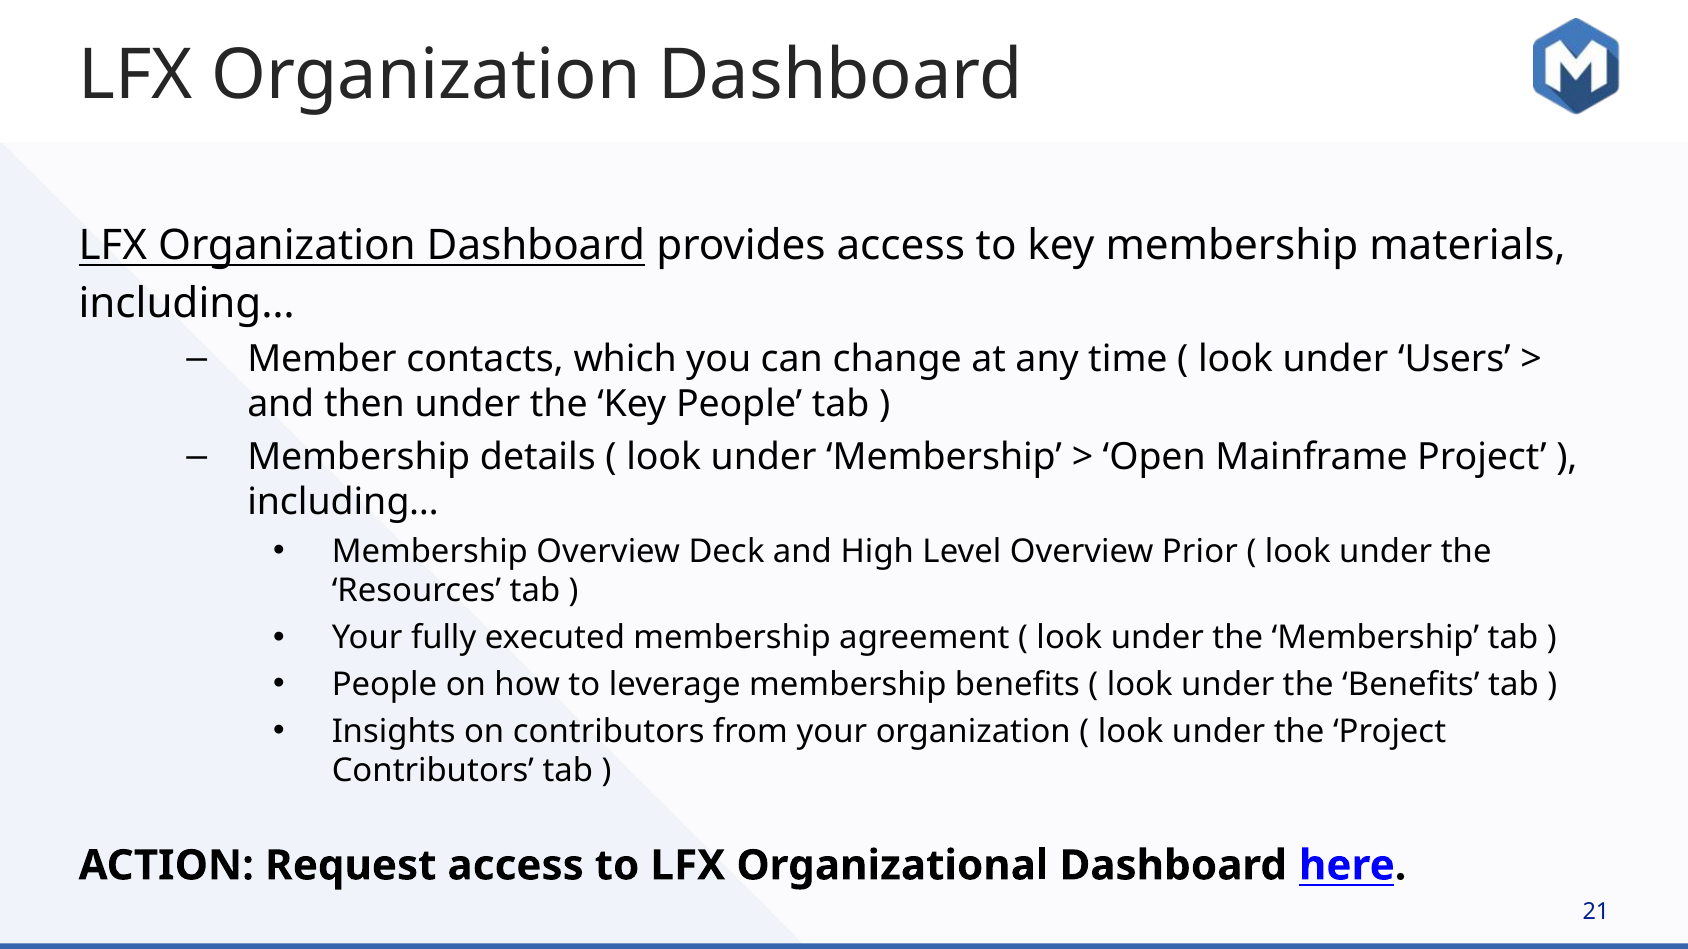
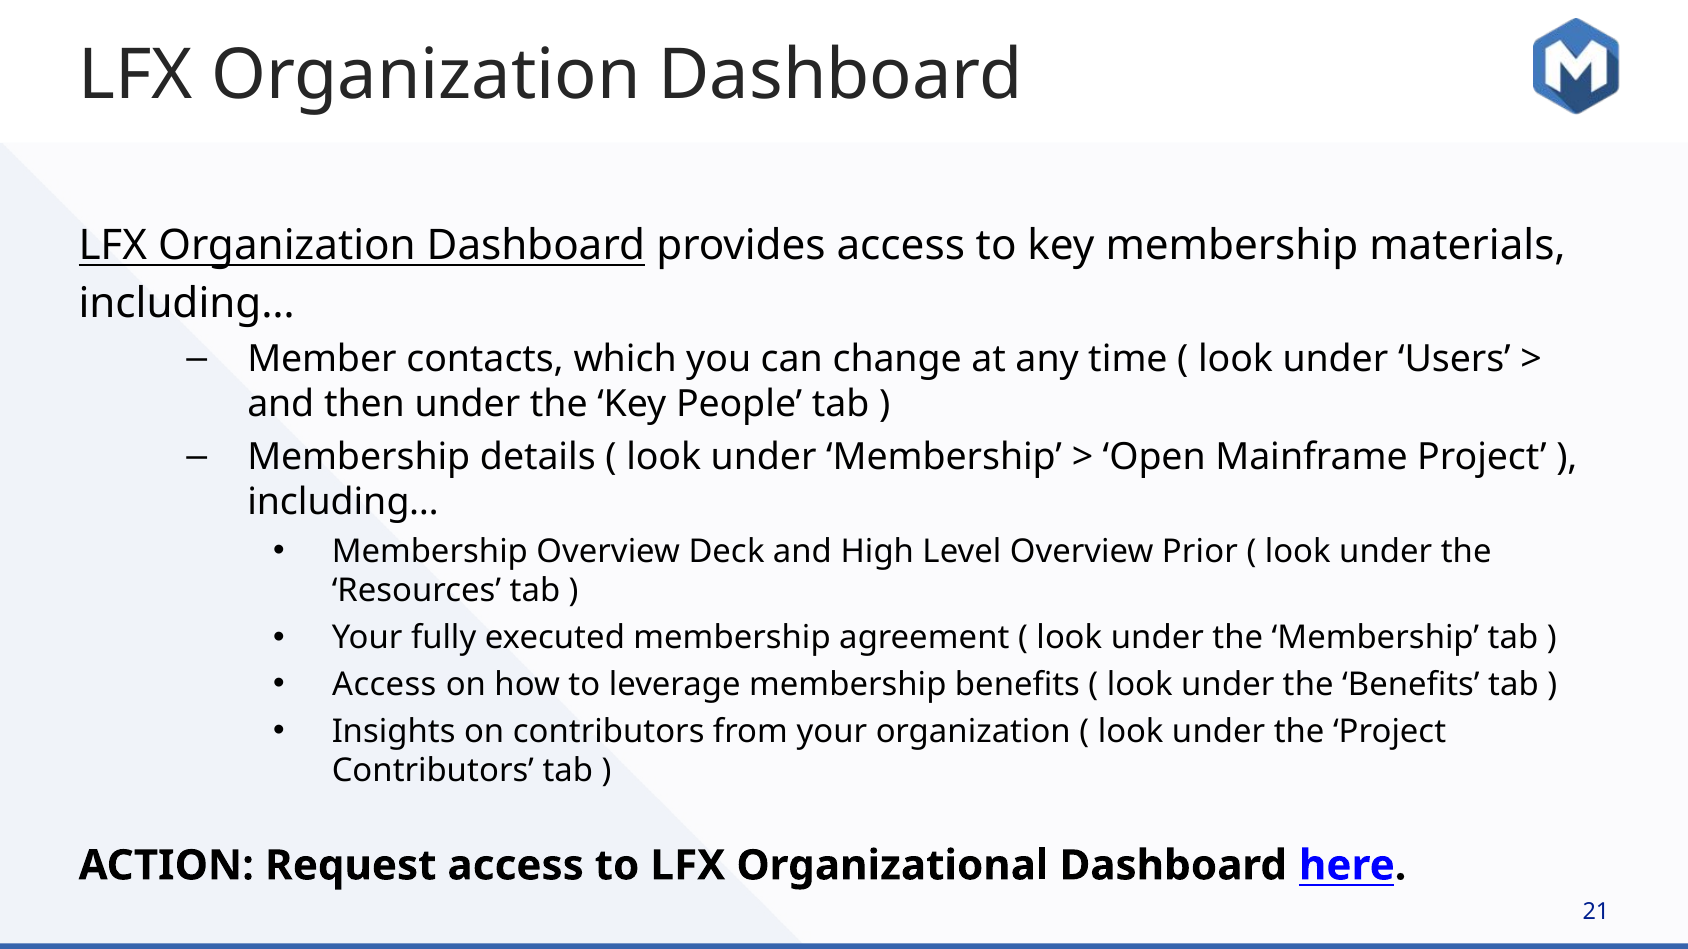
People at (384, 685): People -> Access
